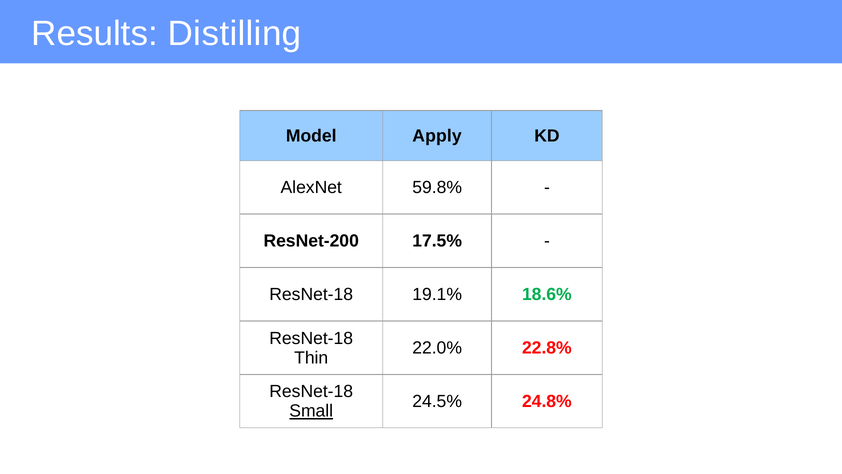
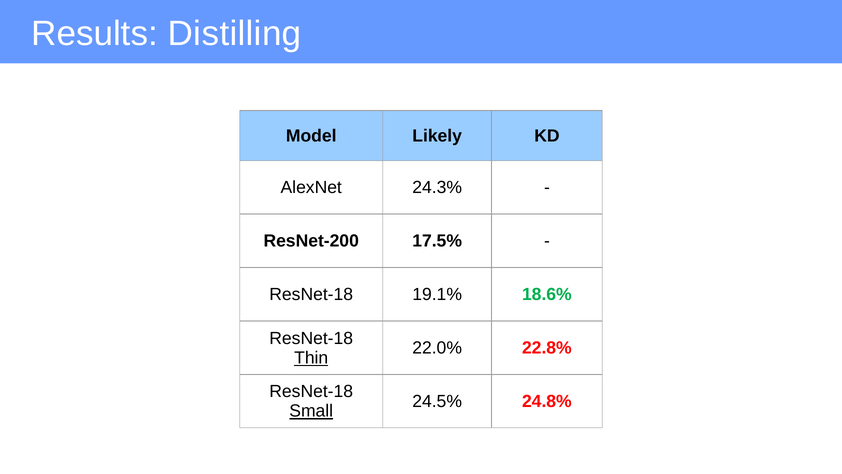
Apply: Apply -> Likely
59.8%: 59.8% -> 24.3%
Thin underline: none -> present
